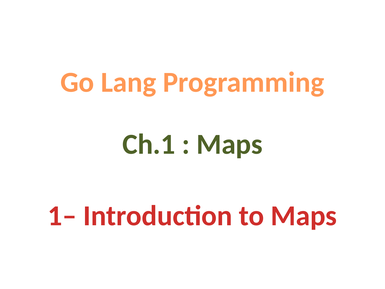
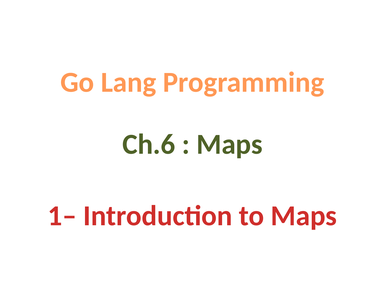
Ch.1: Ch.1 -> Ch.6
